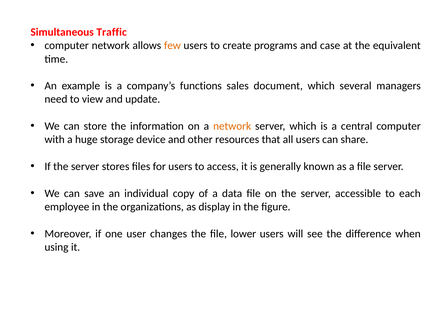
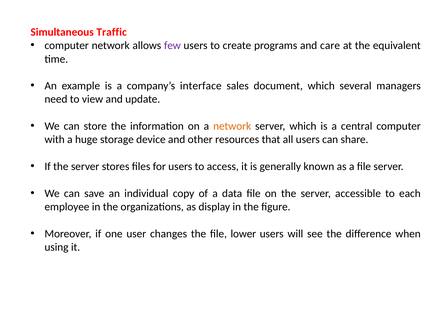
few colour: orange -> purple
case: case -> care
functions: functions -> interface
